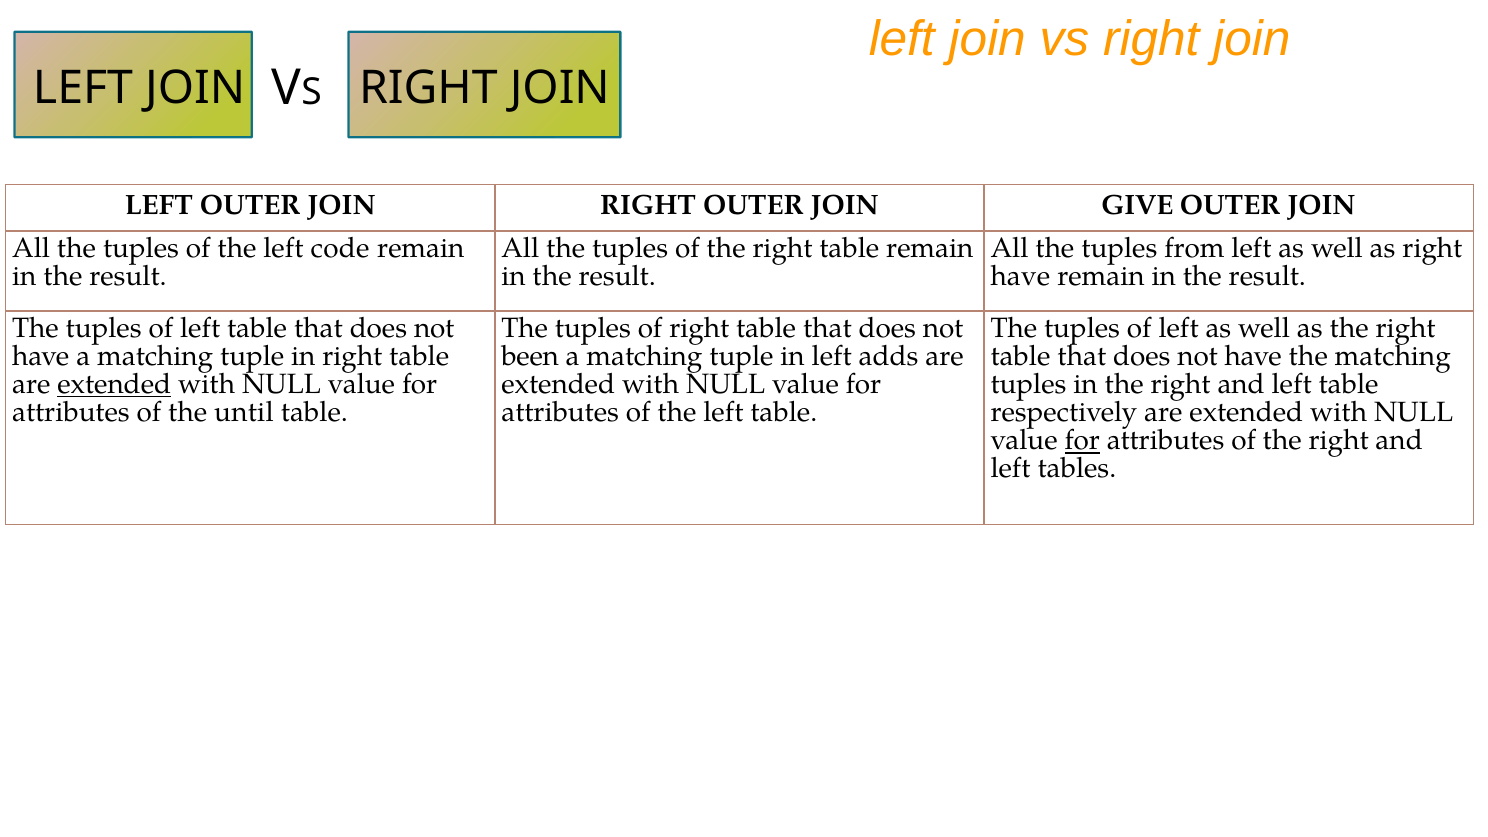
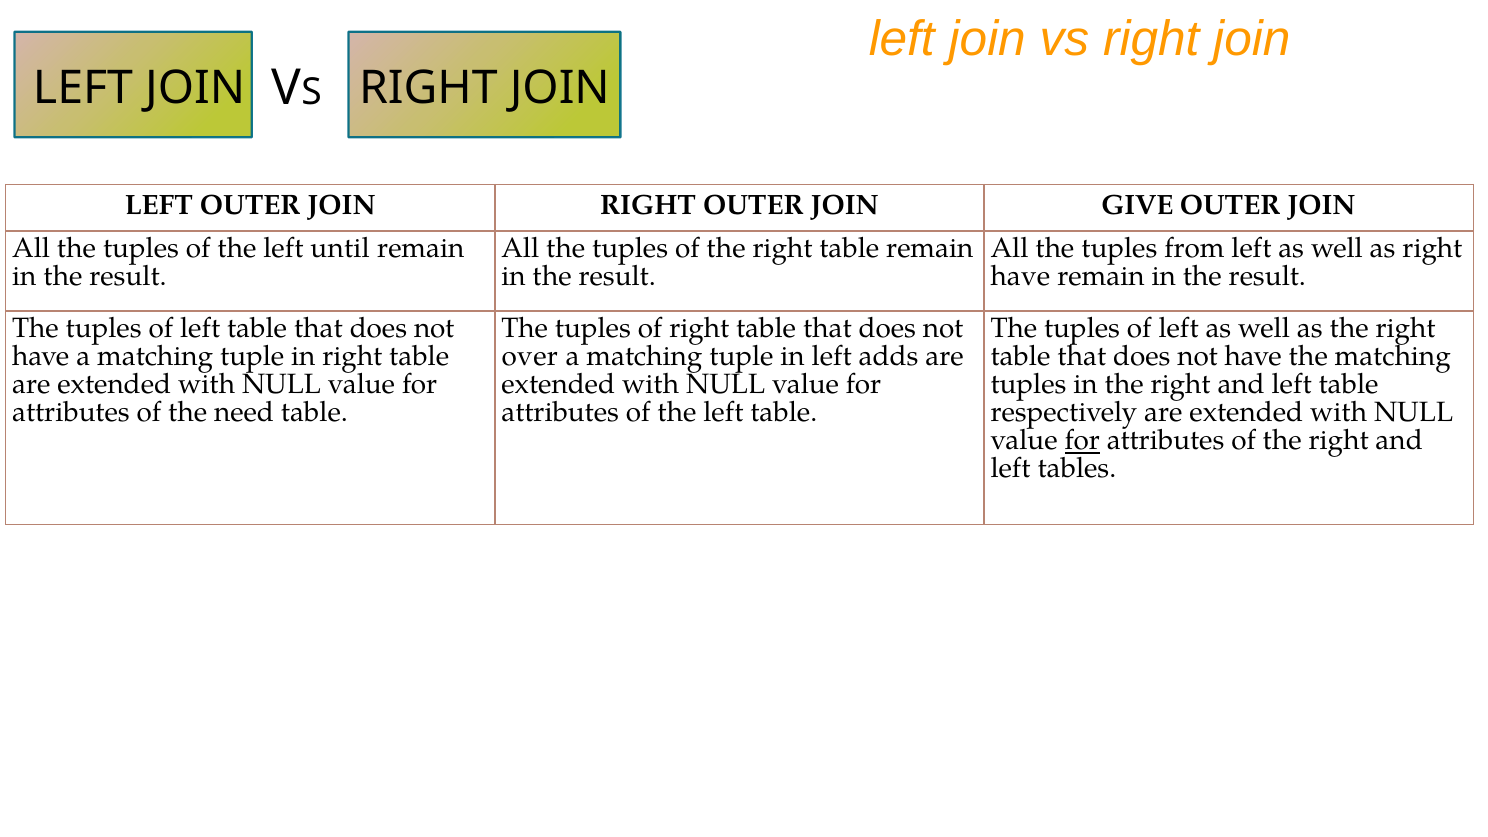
code: code -> until
been: been -> over
extended at (114, 385) underline: present -> none
until: until -> need
